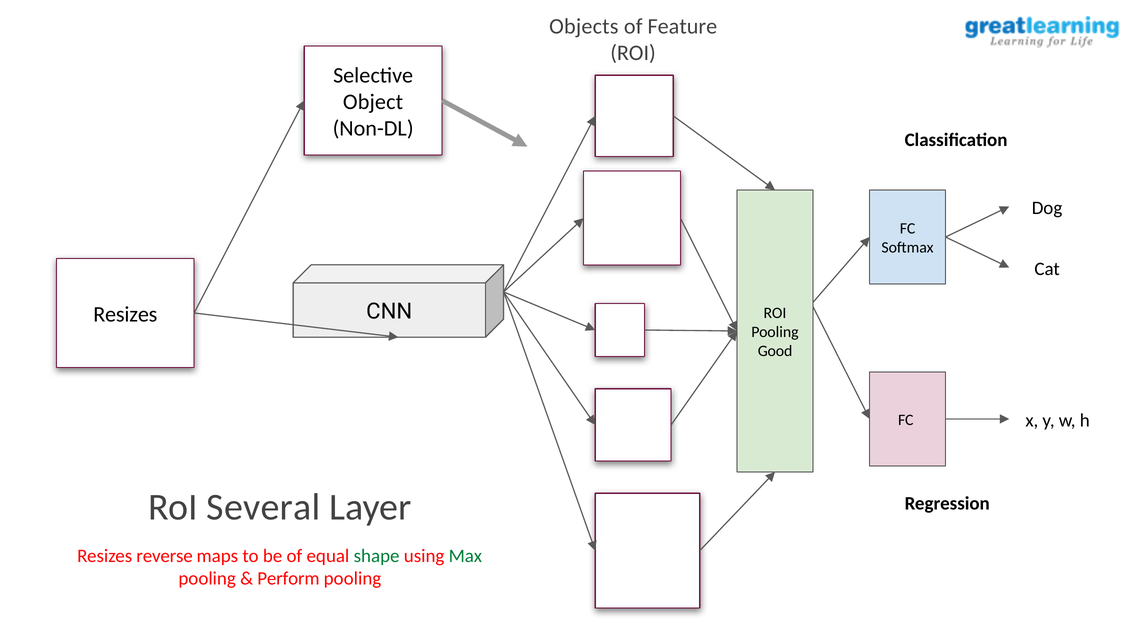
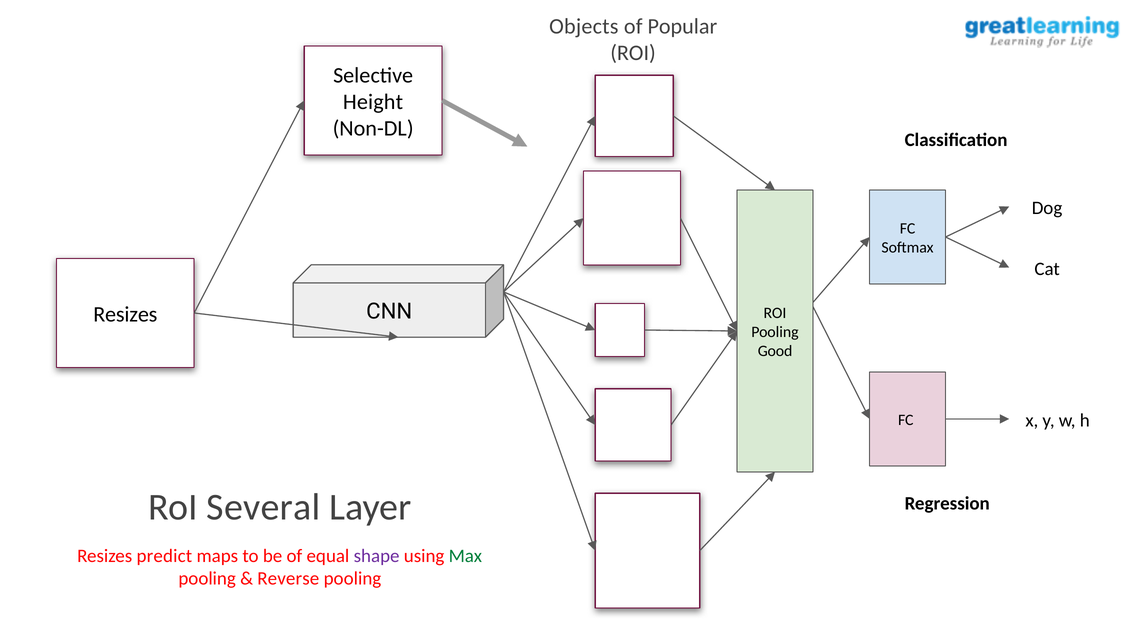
Feature: Feature -> Popular
Object: Object -> Height
reverse: reverse -> predict
shape colour: green -> purple
Perform: Perform -> Reverse
